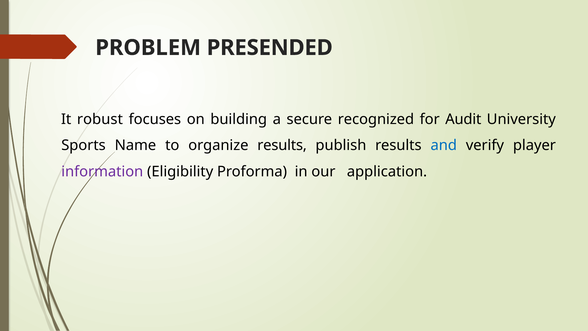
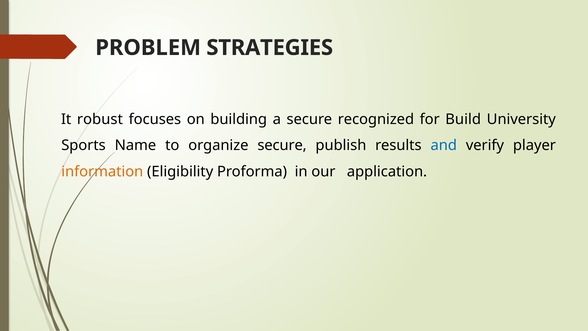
PRESENDED: PRESENDED -> STRATEGIES
Audit: Audit -> Build
organize results: results -> secure
information colour: purple -> orange
